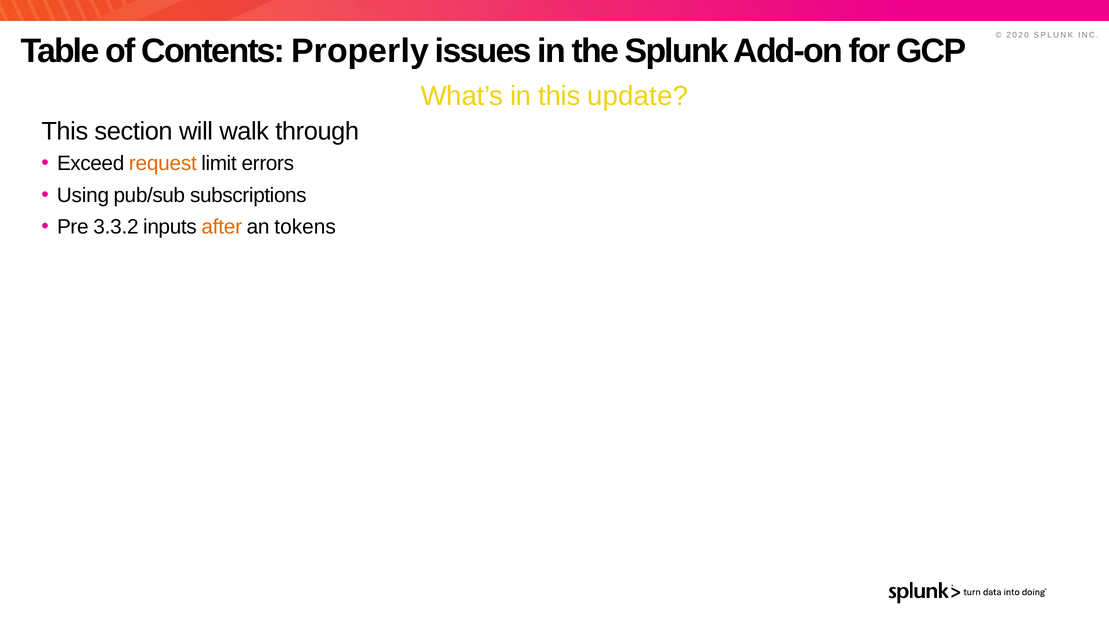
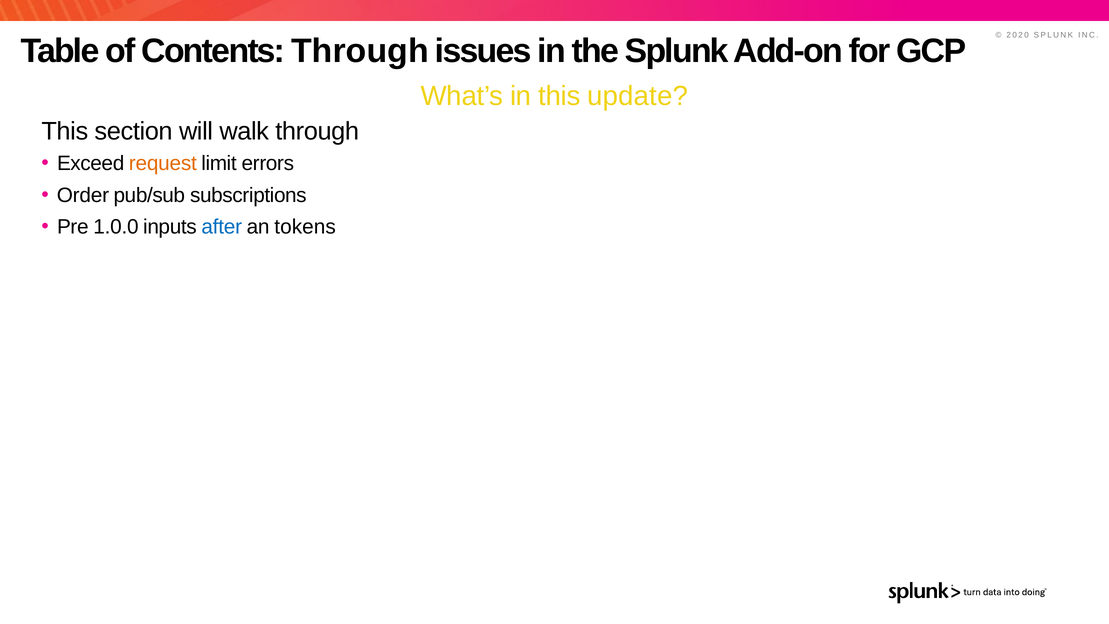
Contents Properly: Properly -> Through
Using: Using -> Order
3.3.2: 3.3.2 -> 1.0.0
after colour: orange -> blue
